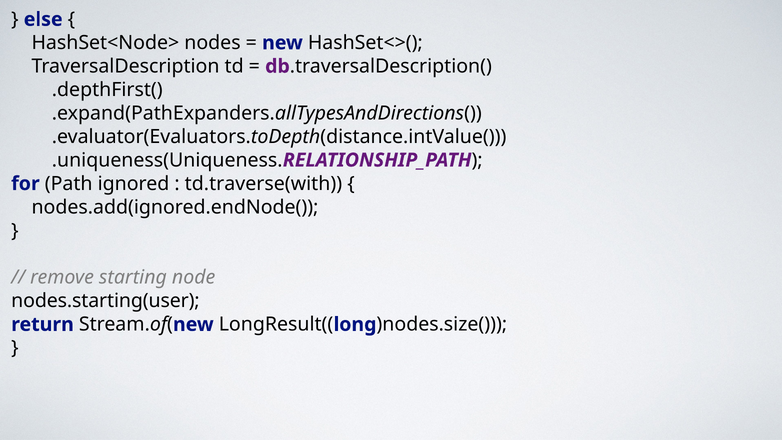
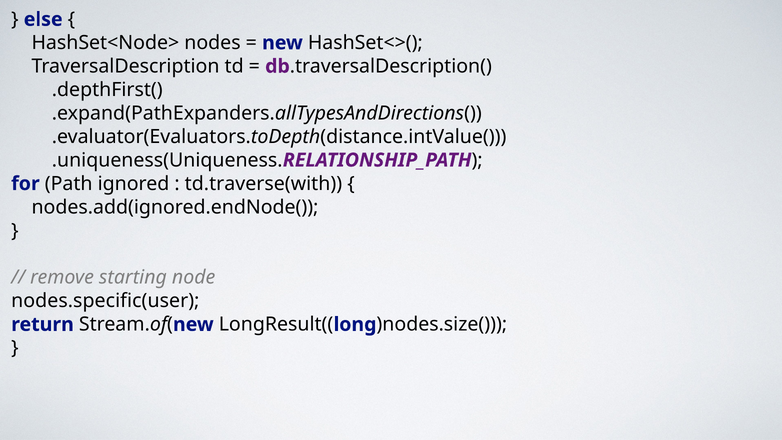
nodes.starting(user: nodes.starting(user -> nodes.specific(user
